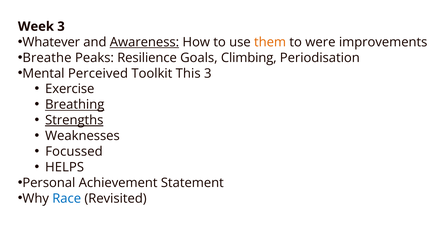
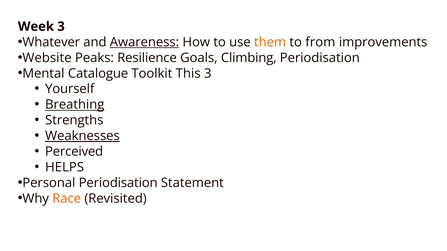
were: were -> from
Breathe: Breathe -> Website
Perceived: Perceived -> Catalogue
Exercise: Exercise -> Yourself
Strengths underline: present -> none
Weaknesses underline: none -> present
Focussed: Focussed -> Perceived
Personal Achievement: Achievement -> Periodisation
Race colour: blue -> orange
